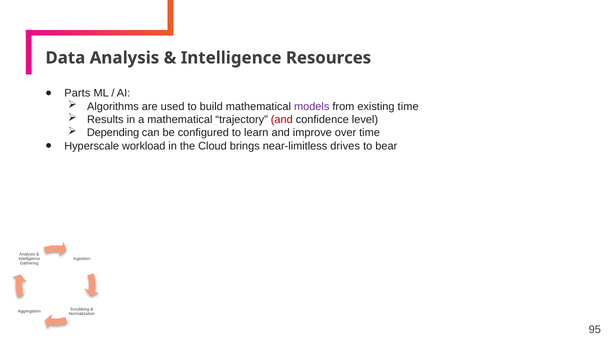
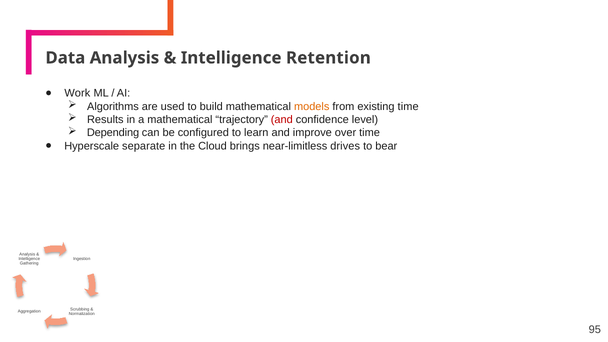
Resources: Resources -> Retention
Parts: Parts -> Work
models colour: purple -> orange
workload: workload -> separate
